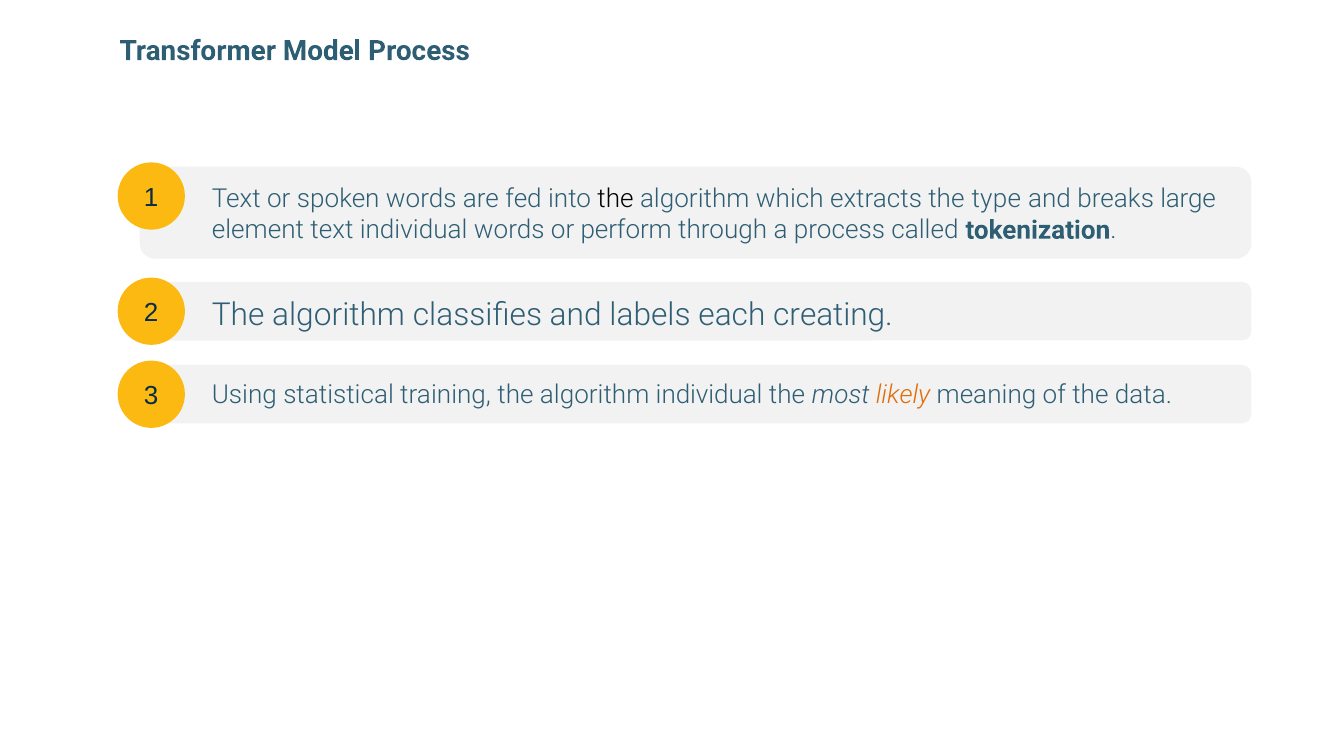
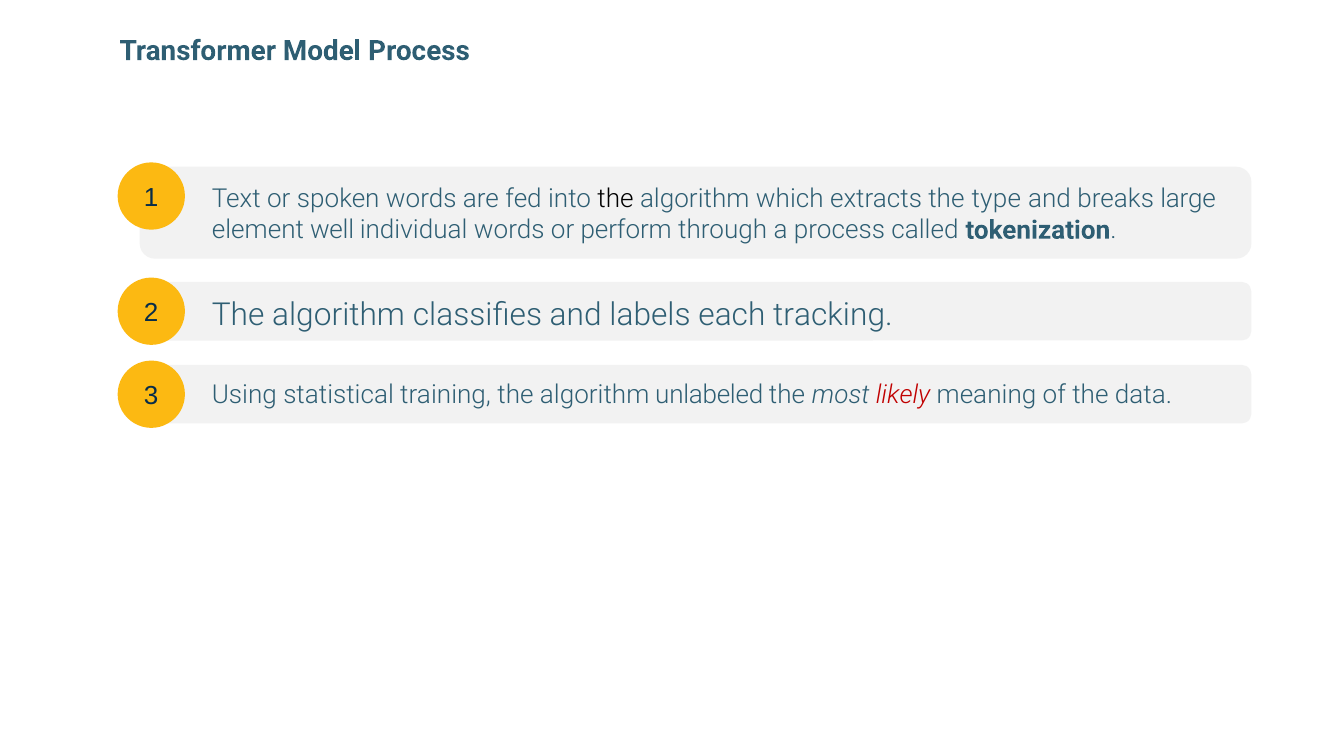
element text: text -> well
creating: creating -> tracking
algorithm individual: individual -> unlabeled
likely colour: orange -> red
